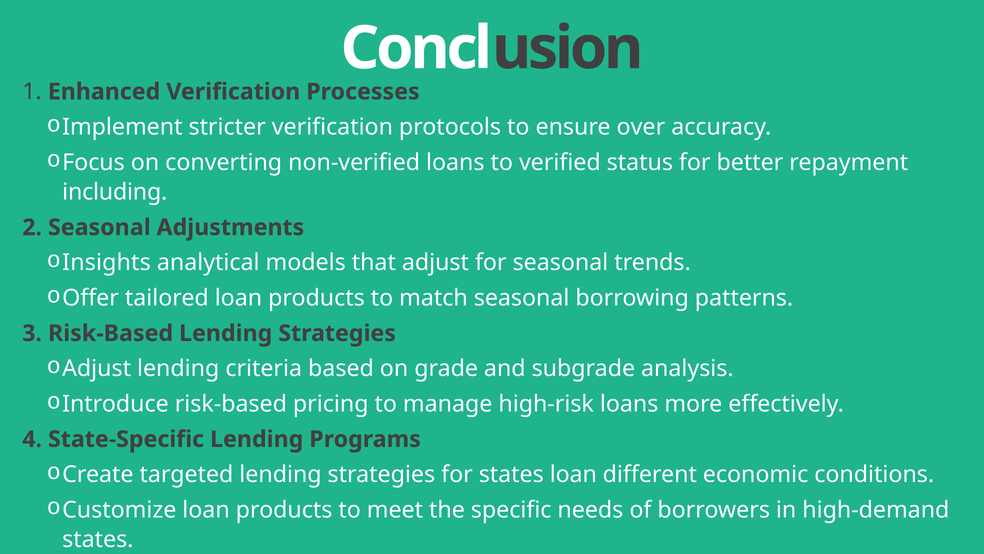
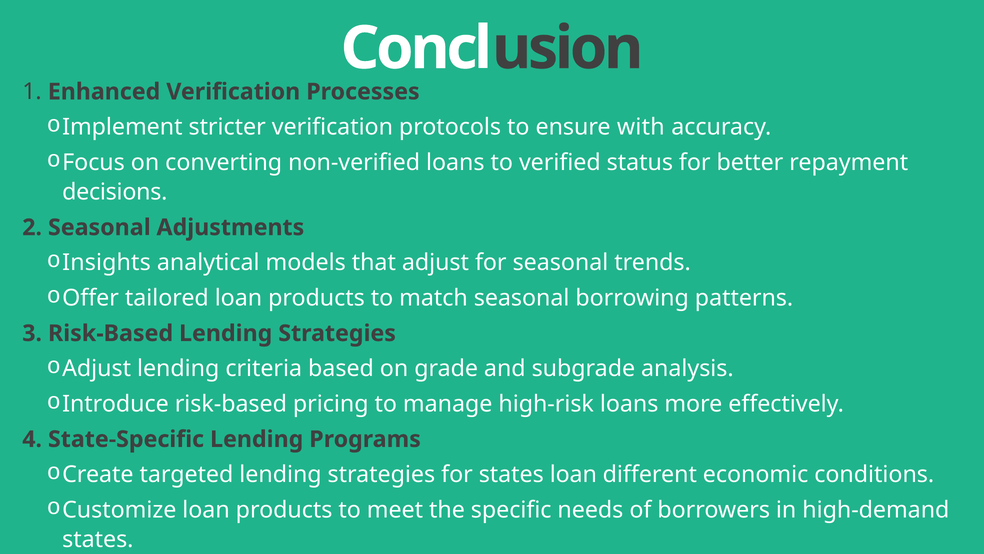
over: over -> with
including: including -> decisions
